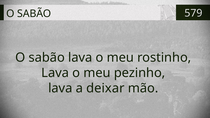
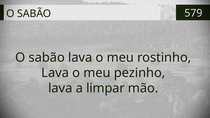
deixar: deixar -> limpar
